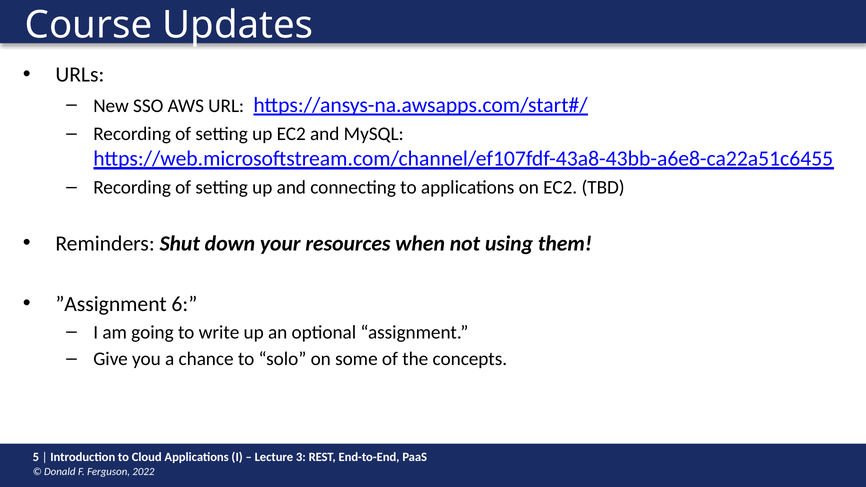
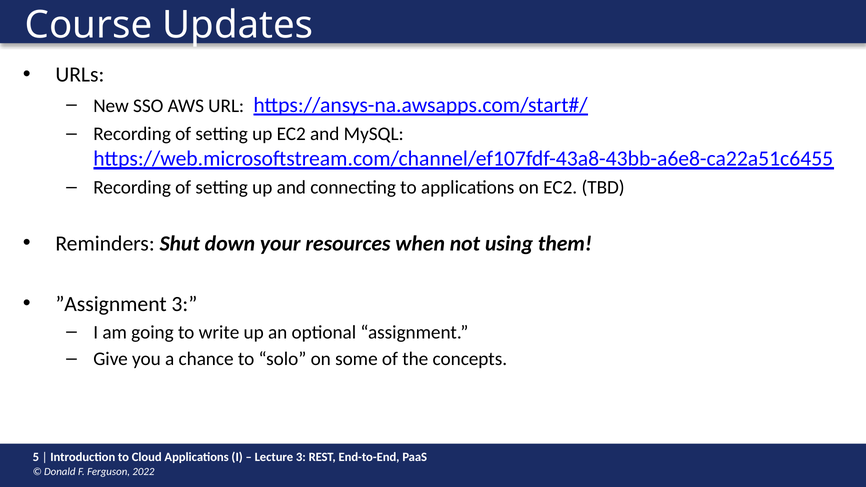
”Assignment 6: 6 -> 3
